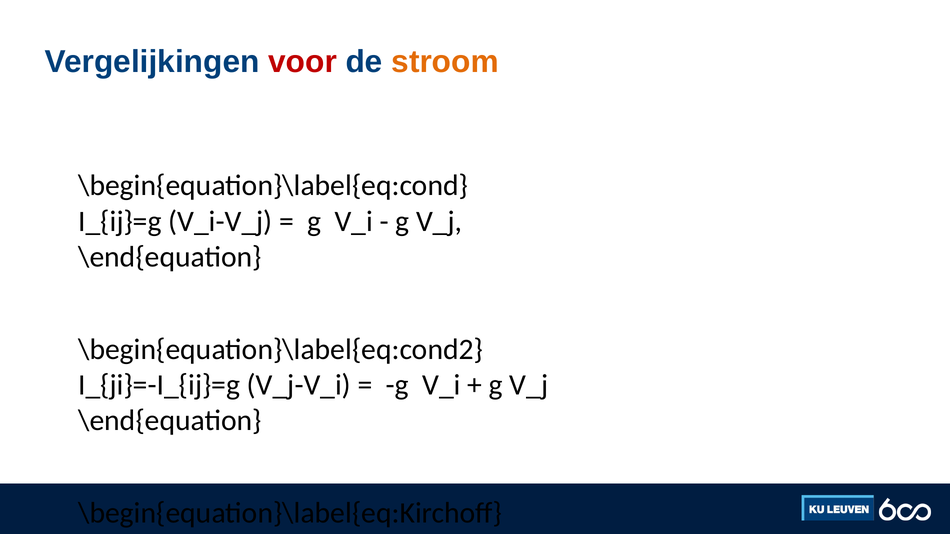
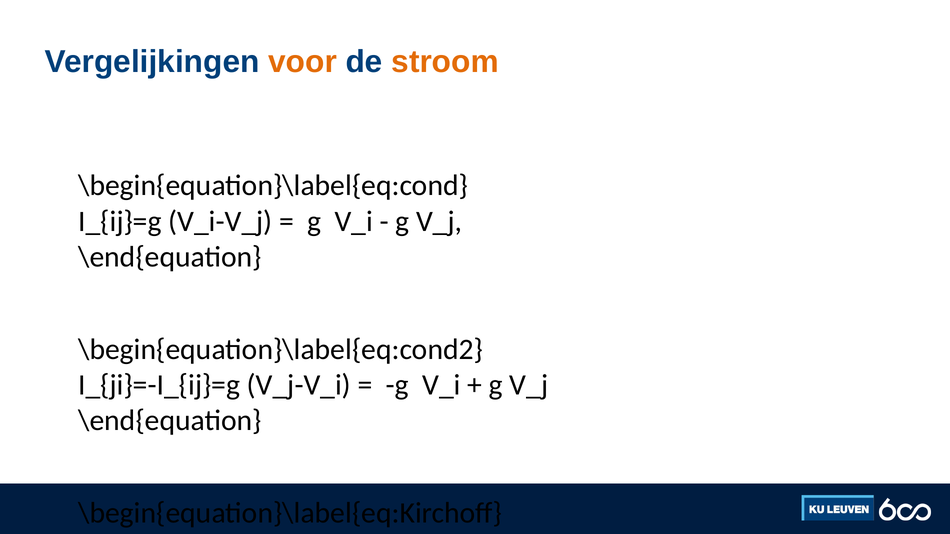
voor colour: red -> orange
